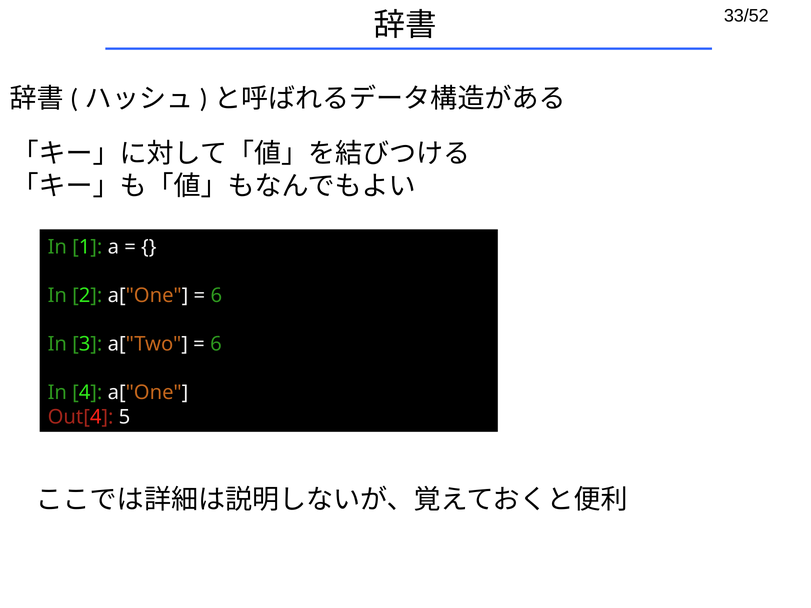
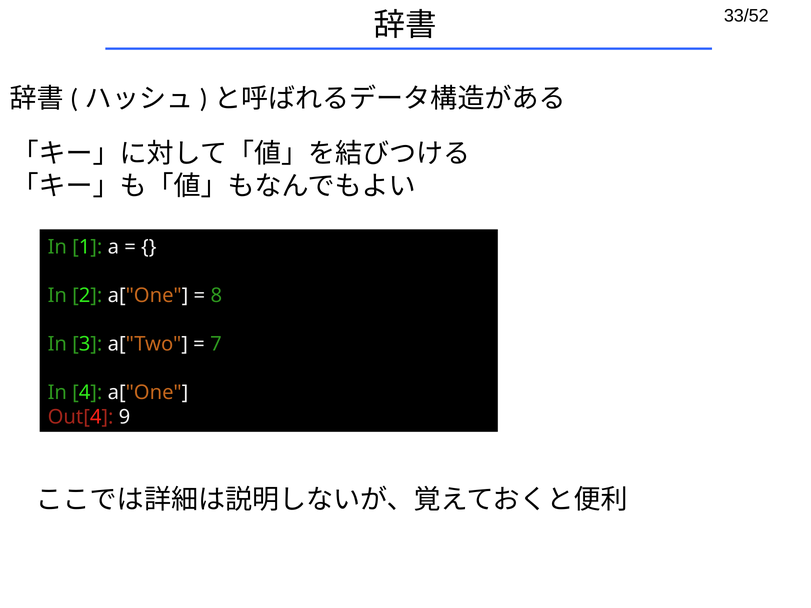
6 at (216, 296): 6 -> 8
6 at (216, 344): 6 -> 7
5: 5 -> 9
